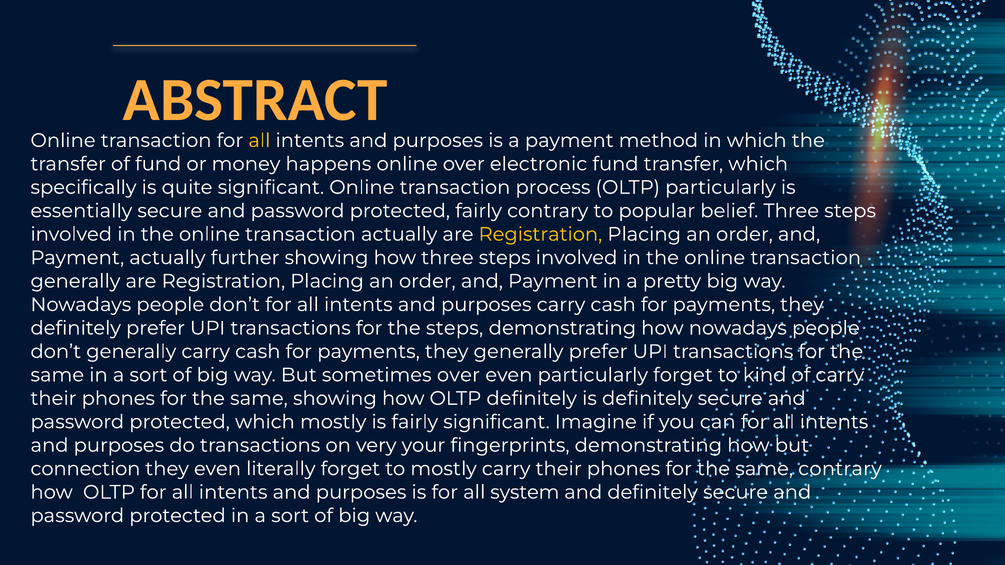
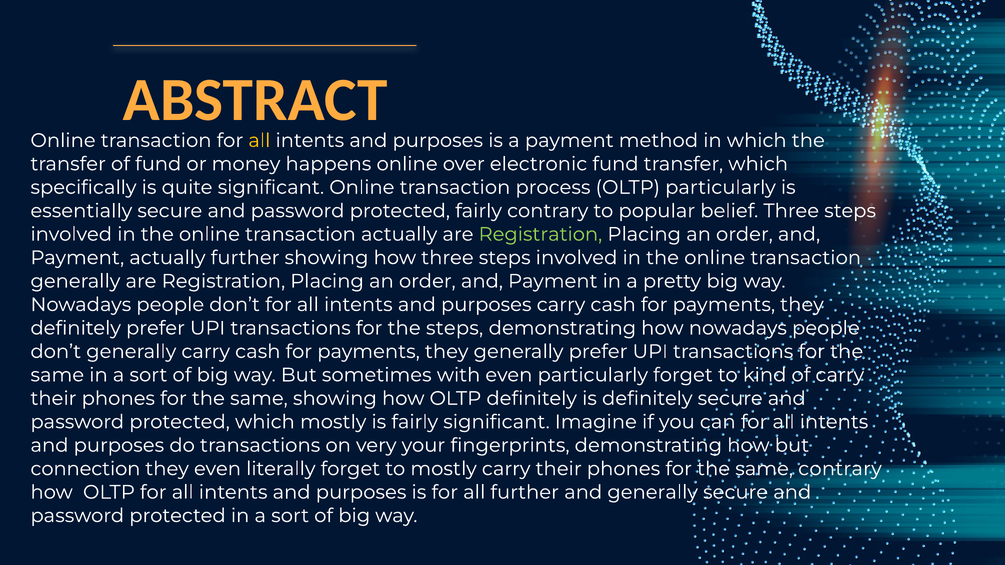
Registration at (540, 234) colour: yellow -> light green
sometimes over: over -> with
all system: system -> further
and definitely: definitely -> generally
